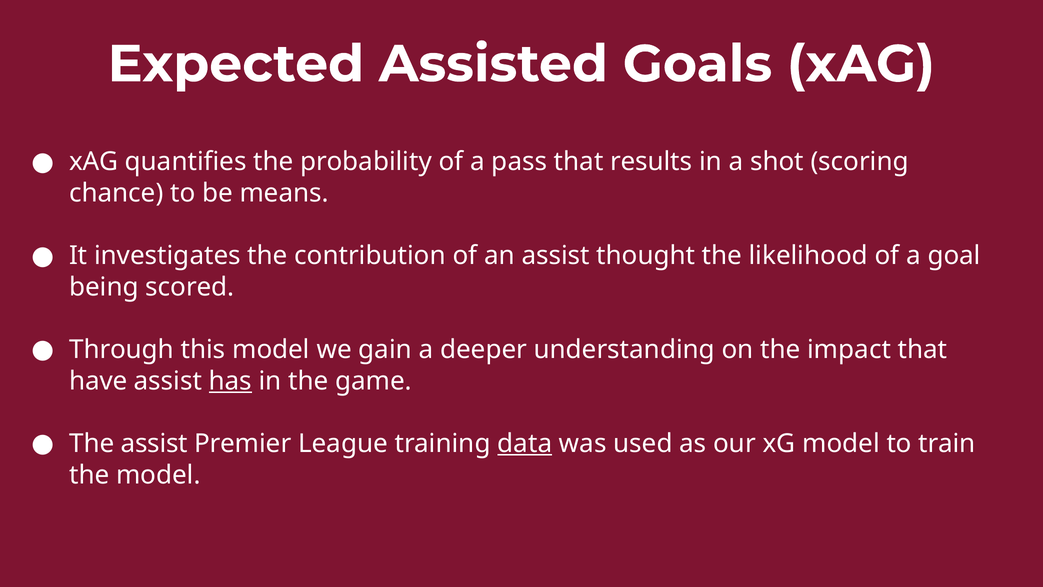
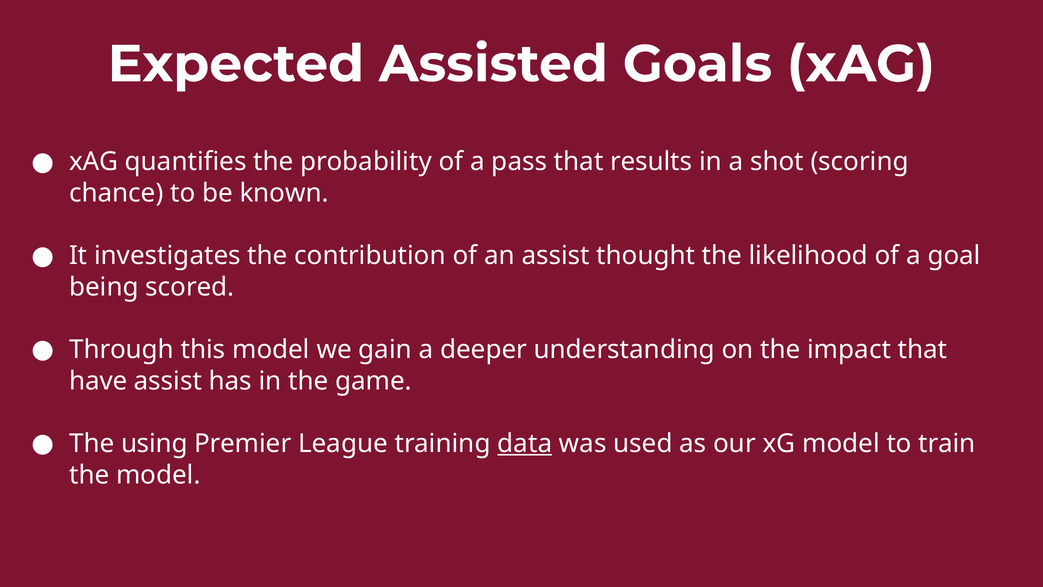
means: means -> known
has underline: present -> none
The assist: assist -> using
